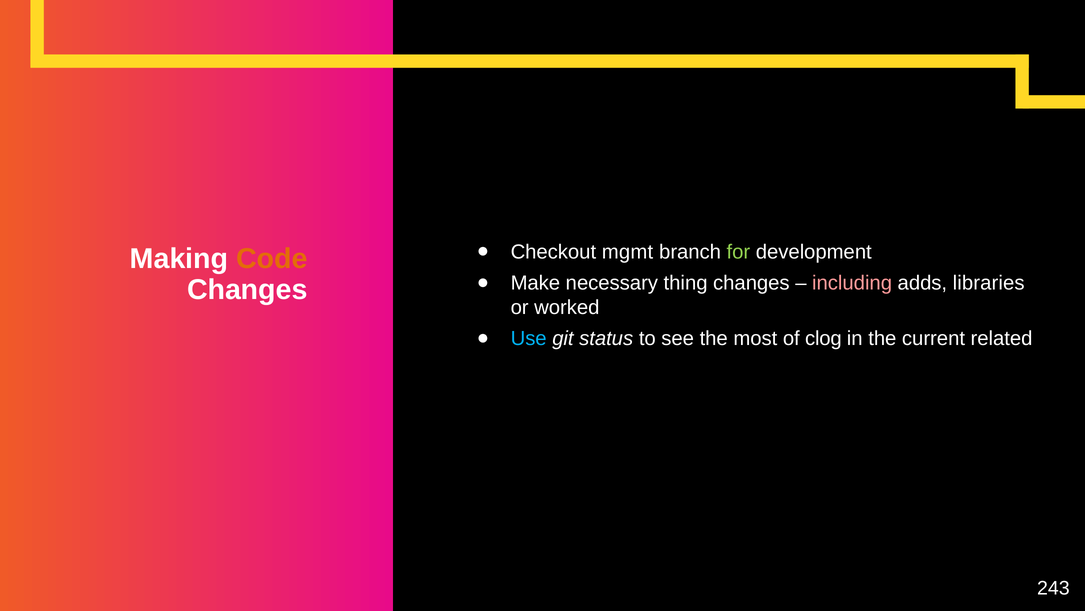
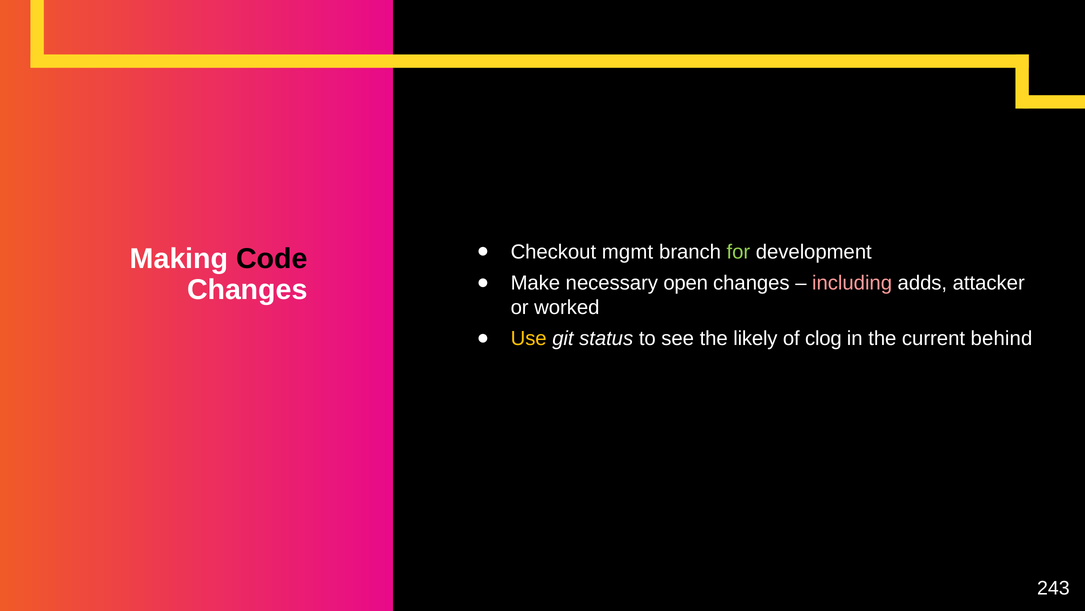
Code colour: orange -> black
thing: thing -> open
libraries: libraries -> attacker
Use colour: light blue -> yellow
most: most -> likely
related: related -> behind
